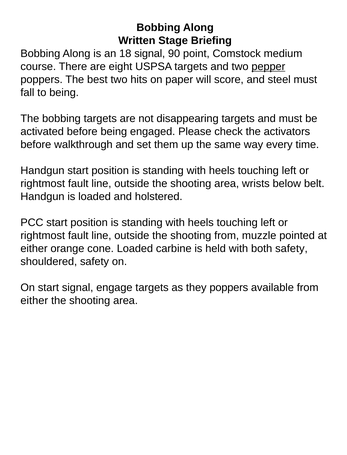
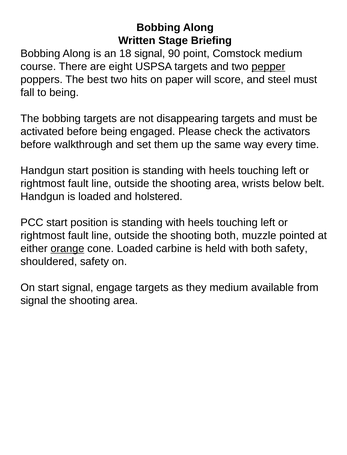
shooting from: from -> both
orange underline: none -> present
they poppers: poppers -> medium
either at (34, 301): either -> signal
